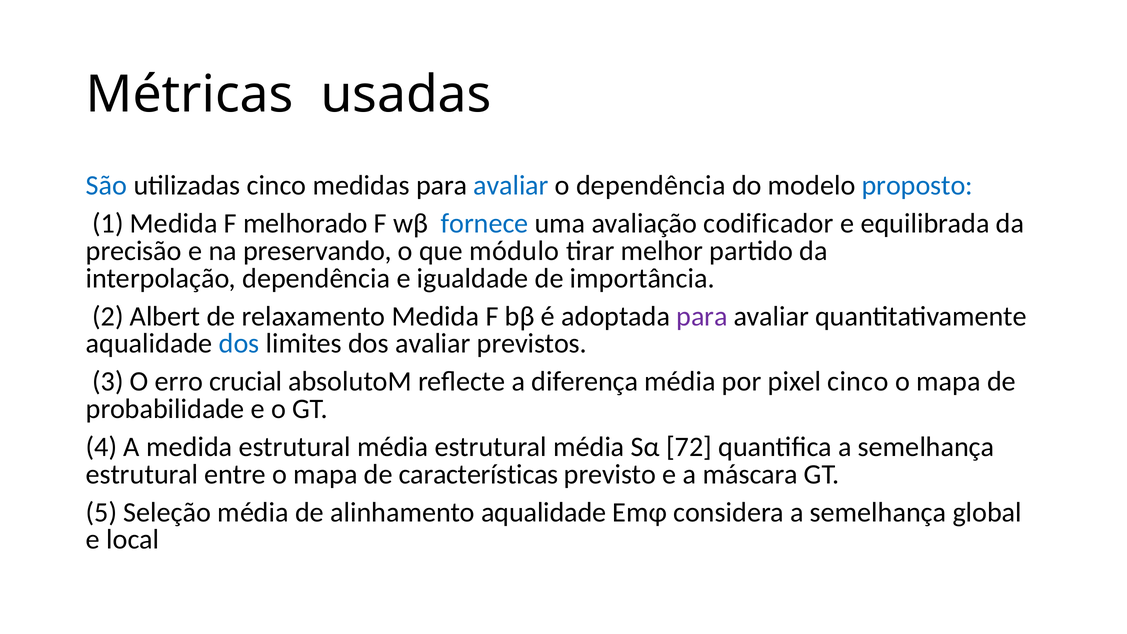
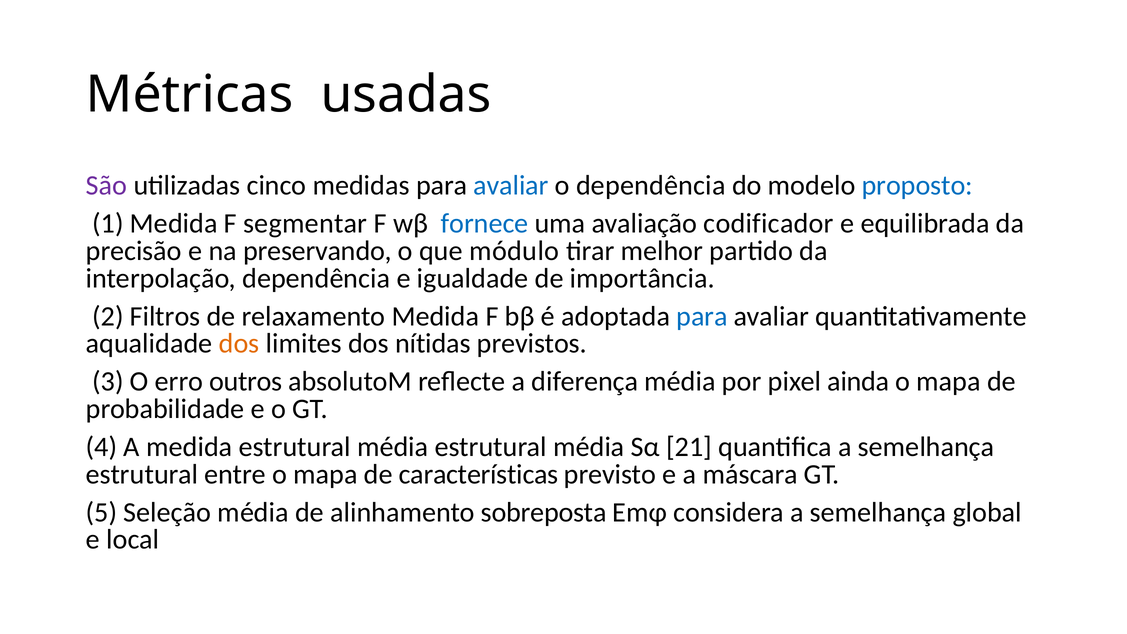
São colour: blue -> purple
melhorado: melhorado -> segmentar
Albert: Albert -> Filtros
para at (702, 316) colour: purple -> blue
dos at (239, 344) colour: blue -> orange
dos avaliar: avaliar -> nítidas
crucial: crucial -> outros
pixel cinco: cinco -> ainda
72: 72 -> 21
alinhamento aqualidade: aqualidade -> sobreposta
